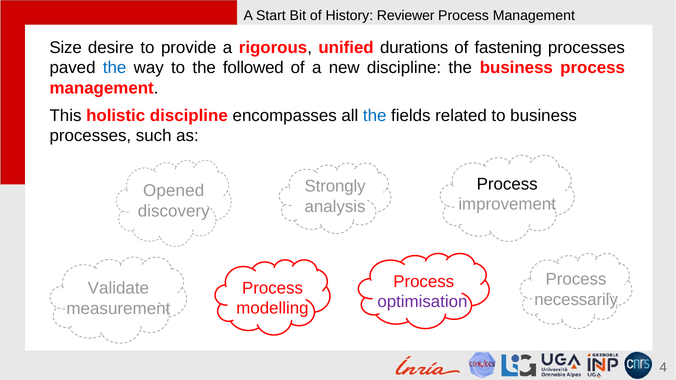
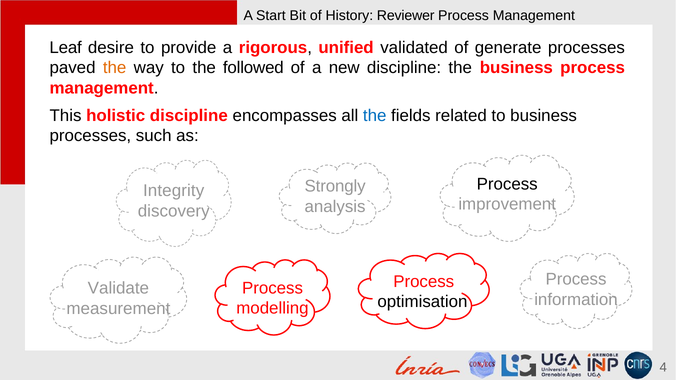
Size: Size -> Leaf
durations: durations -> validated
fastening: fastening -> generate
the at (115, 68) colour: blue -> orange
Opened: Opened -> Integrity
necessarily: necessarily -> information
optimisation colour: purple -> black
